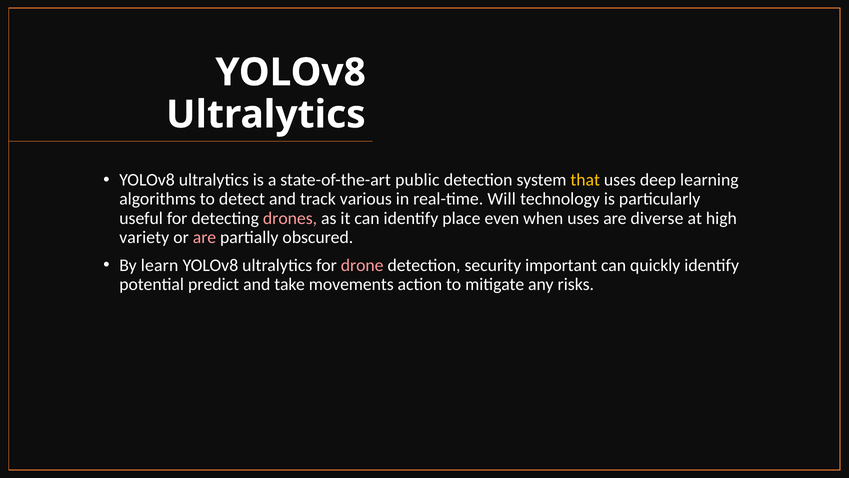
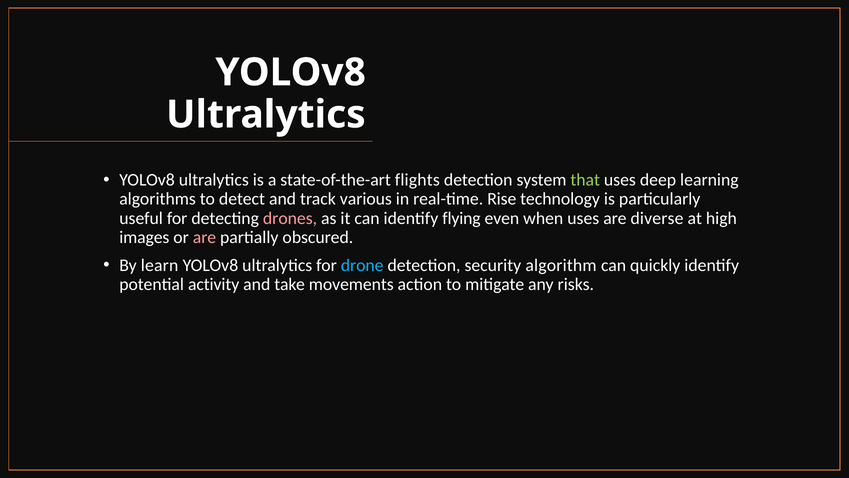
public: public -> flights
that colour: yellow -> light green
Will: Will -> Rise
place: place -> flying
variety: variety -> images
drone colour: pink -> light blue
important: important -> algorithm
predict: predict -> activity
